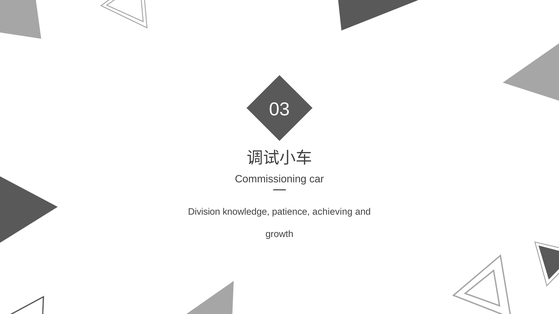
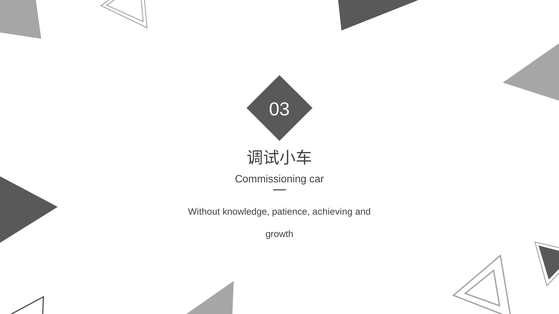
Division: Division -> Without
